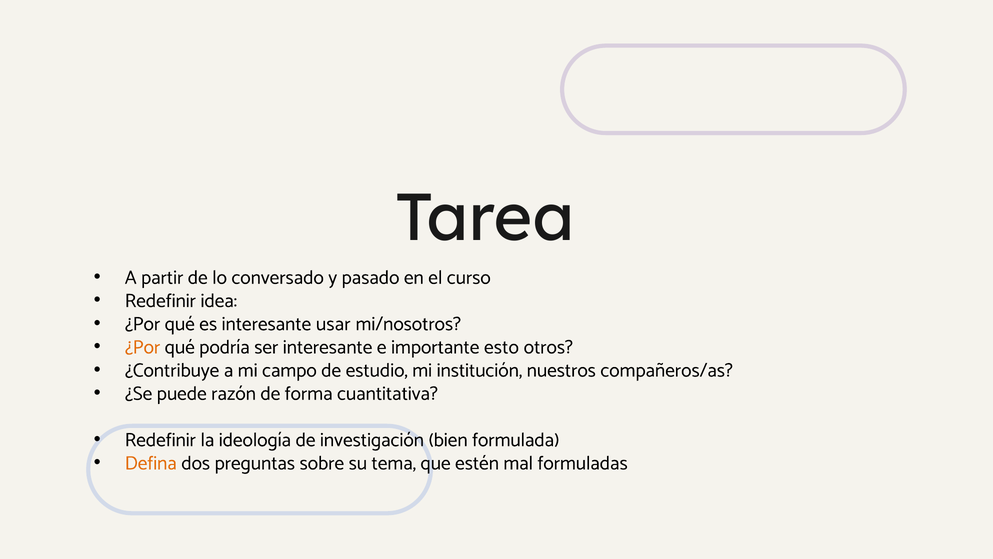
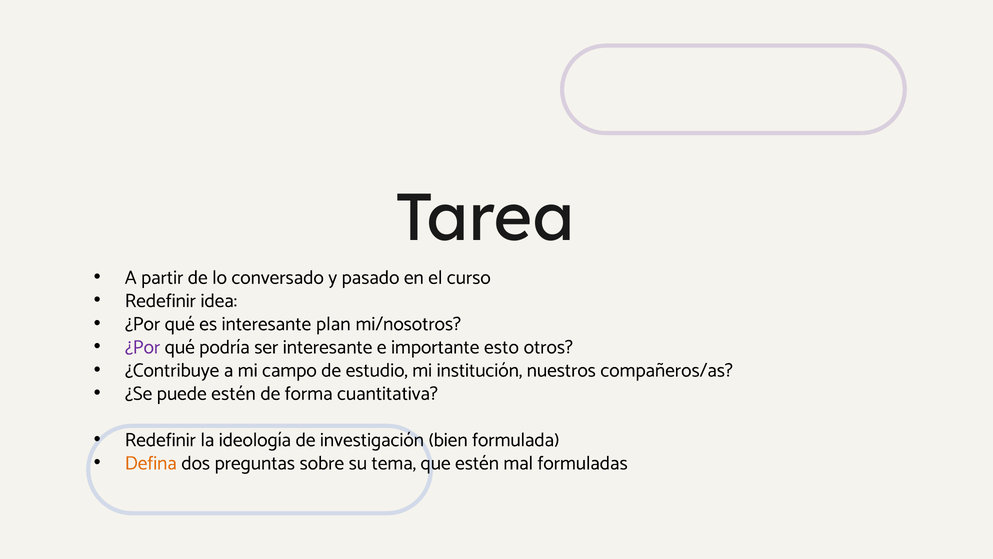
usar: usar -> plan
¿Por at (143, 347) colour: orange -> purple
puede razón: razón -> estén
